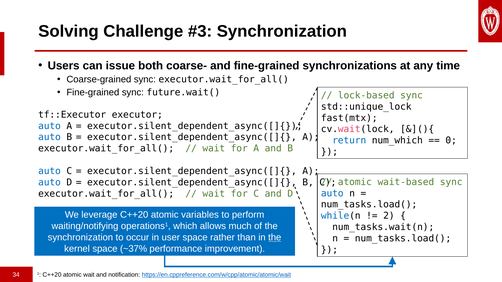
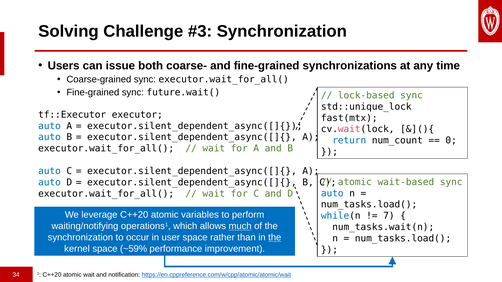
num_which: num_which -> num_count
2: 2 -> 7
much underline: none -> present
~37%: ~37% -> ~59%
